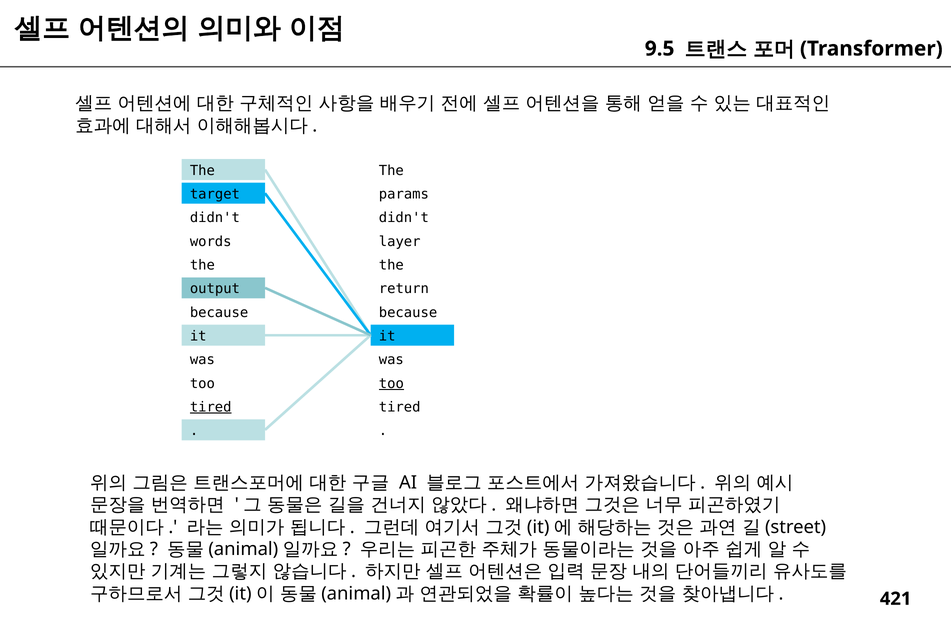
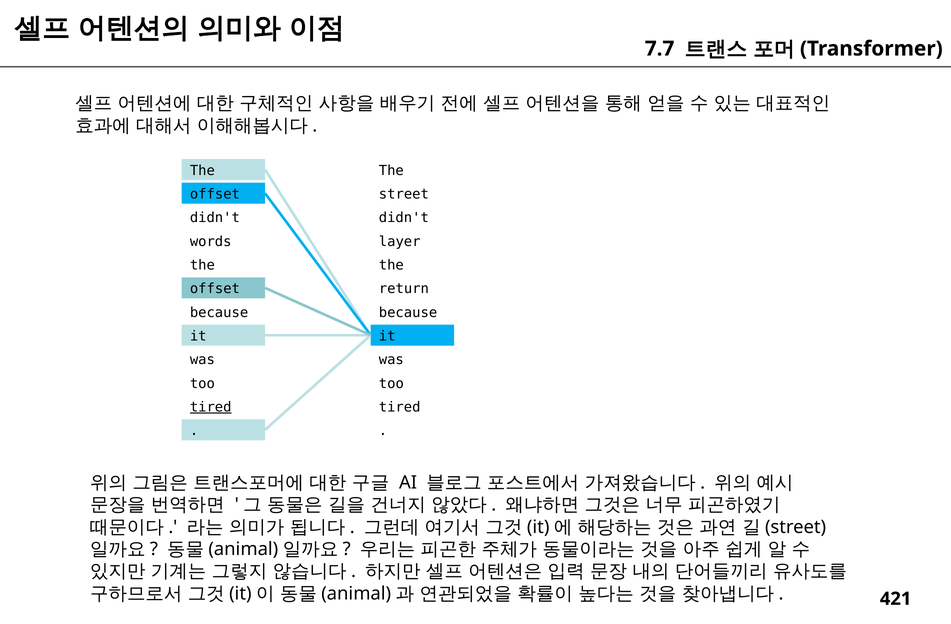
9.5: 9.5 -> 7.7
target at (215, 194): target -> offset
params: params -> street
output at (215, 289): output -> offset
too at (391, 384) underline: present -> none
